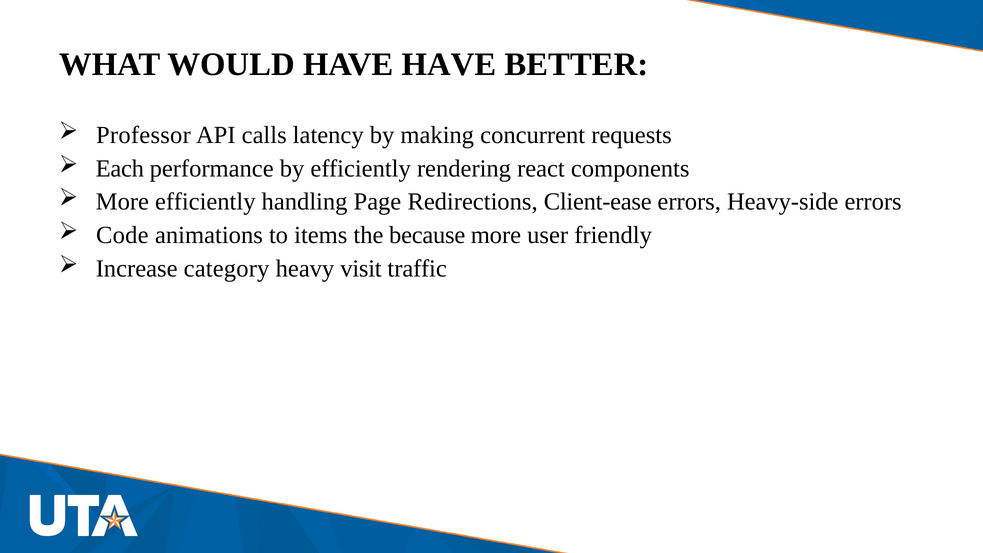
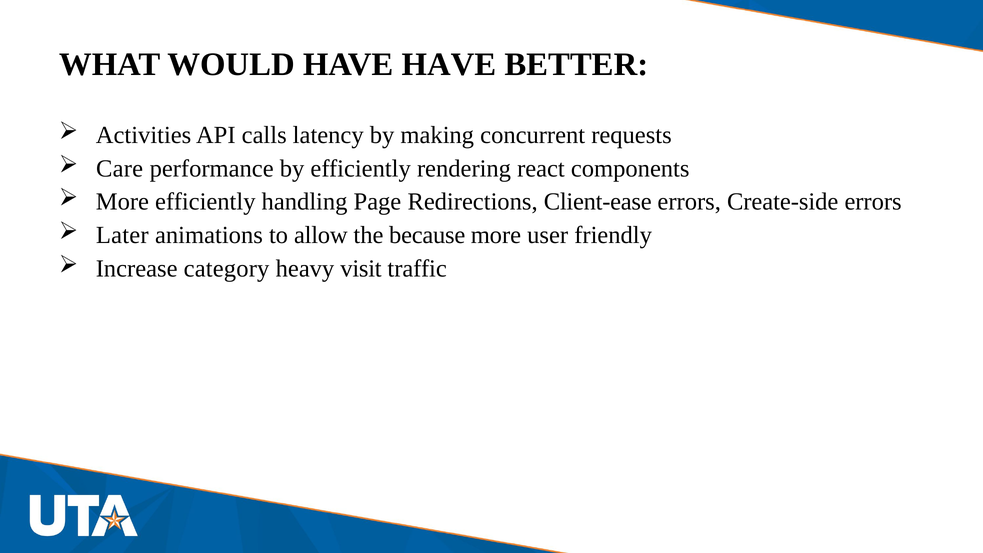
Professor: Professor -> Activities
Each: Each -> Care
Heavy-side: Heavy-side -> Create-side
Code: Code -> Later
items: items -> allow
